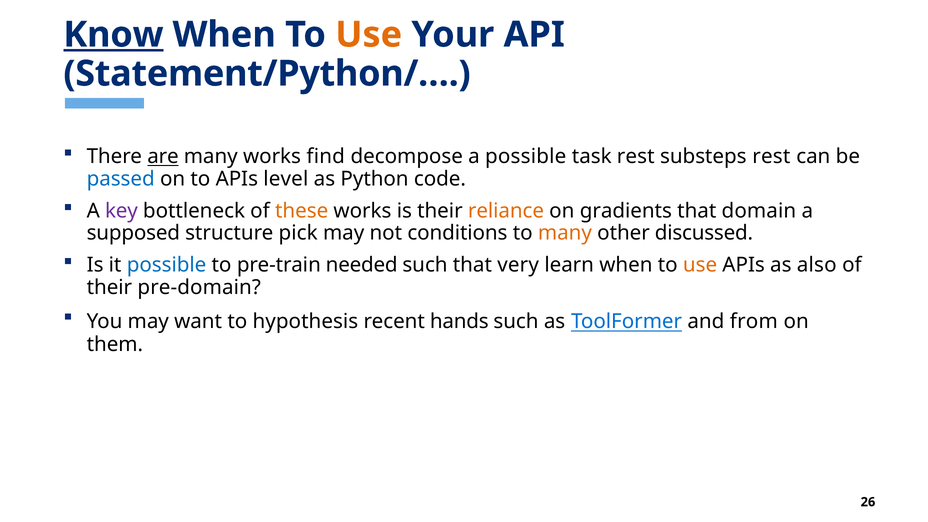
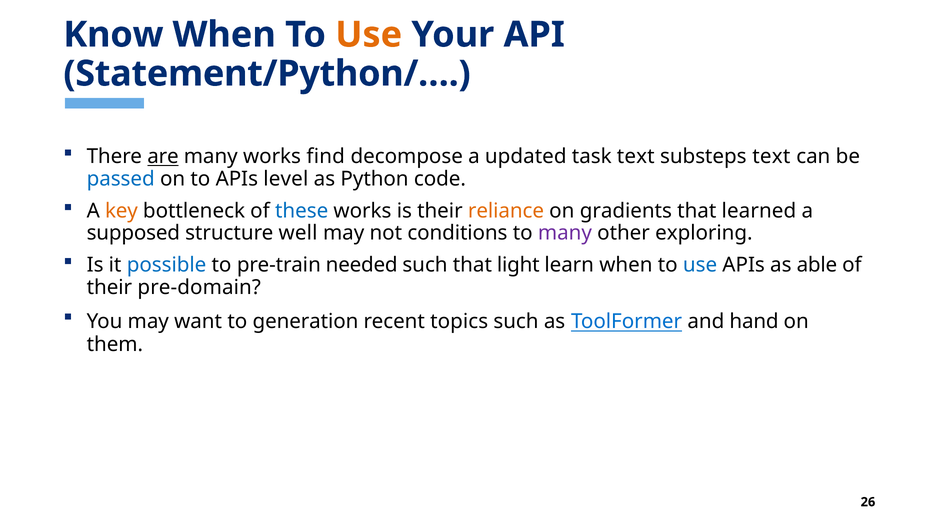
Know underline: present -> none
a possible: possible -> updated
task rest: rest -> text
substeps rest: rest -> text
key colour: purple -> orange
these colour: orange -> blue
domain: domain -> learned
pick: pick -> well
many at (565, 233) colour: orange -> purple
discussed: discussed -> exploring
very: very -> light
use at (700, 265) colour: orange -> blue
also: also -> able
hypothesis: hypothesis -> generation
hands: hands -> topics
from: from -> hand
